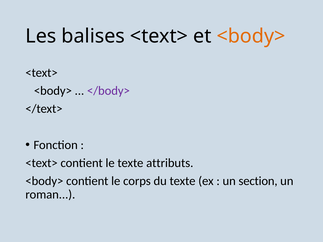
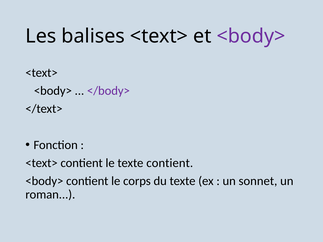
<body> at (251, 36) colour: orange -> purple
texte attributs: attributs -> contient
section: section -> sonnet
